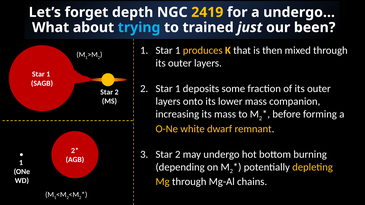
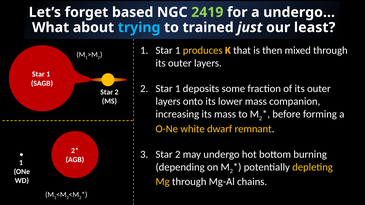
depth: depth -> based
2419 colour: yellow -> light green
been: been -> least
